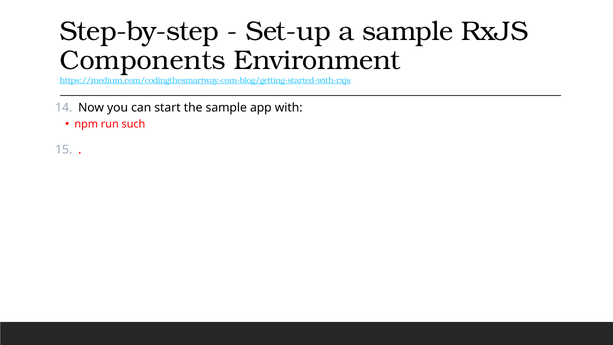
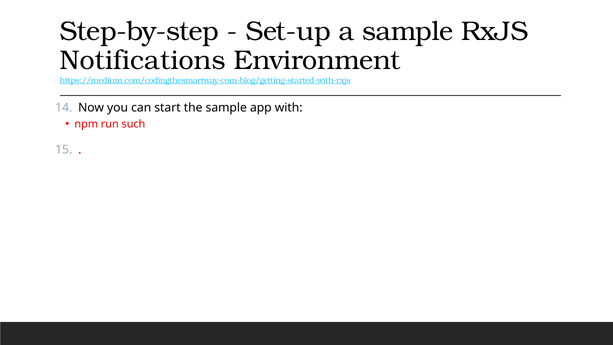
Components: Components -> Notifications
